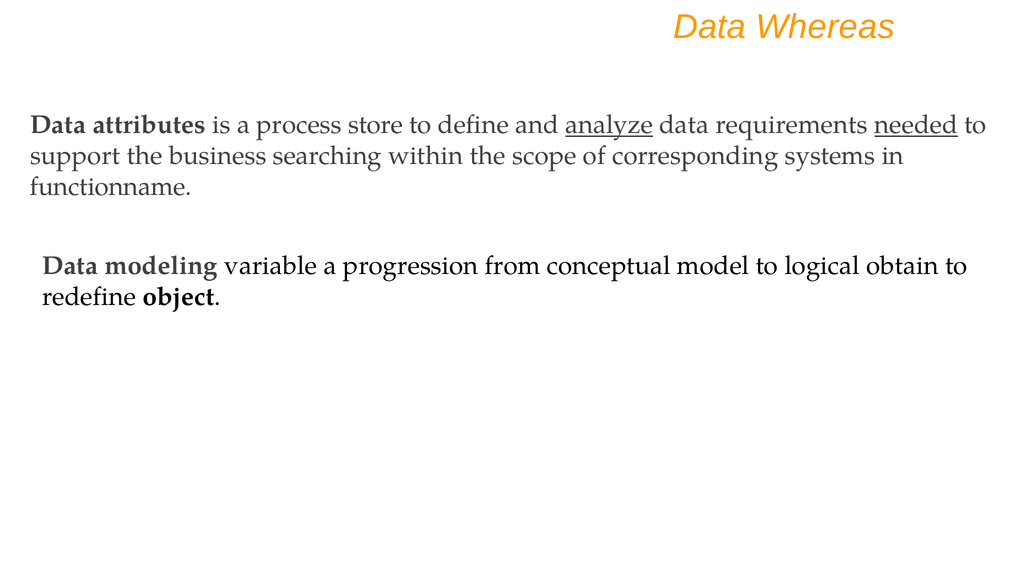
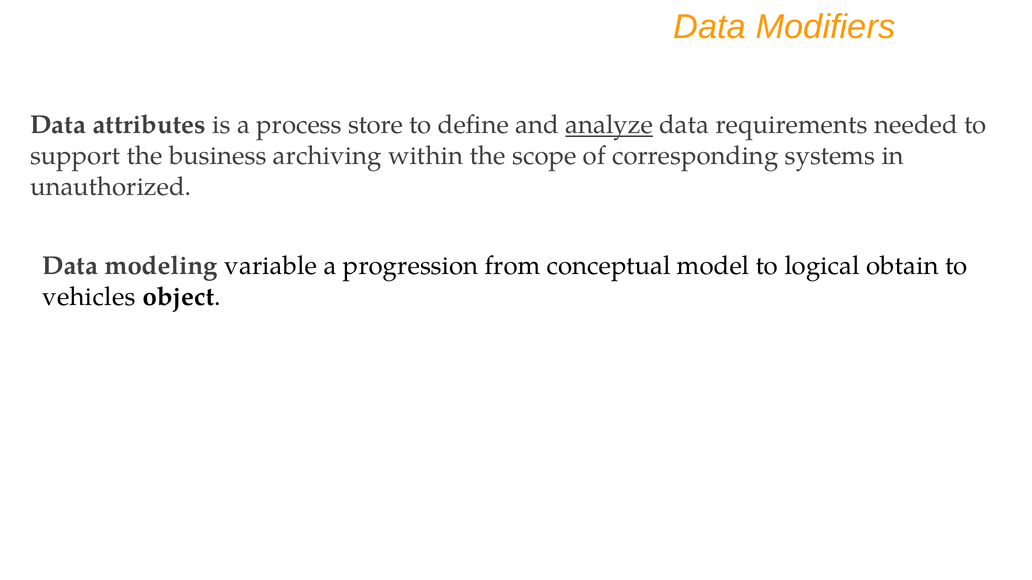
Whereas: Whereas -> Modifiers
needed underline: present -> none
searching: searching -> archiving
functionname: functionname -> unauthorized
redefine: redefine -> vehicles
